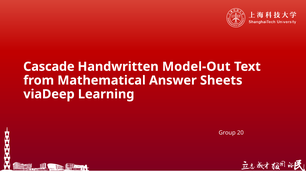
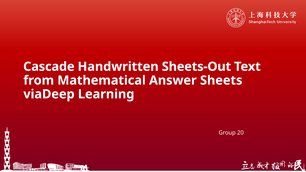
Model-Out: Model-Out -> Sheets-Out
